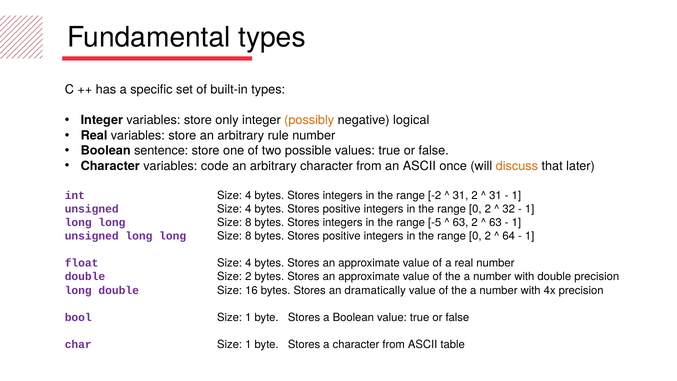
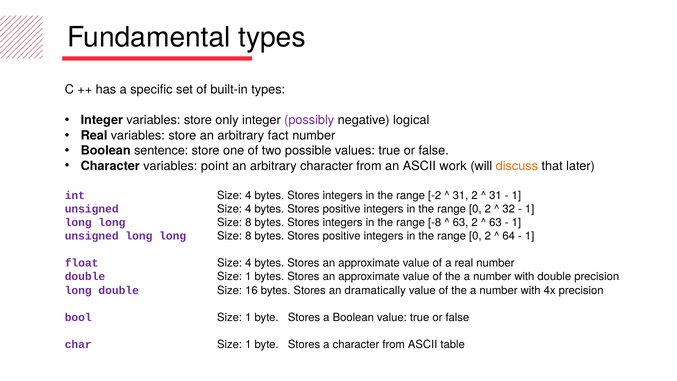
possibly colour: orange -> purple
rule: rule -> fact
code: code -> point
once: once -> work
-5: -5 -> -8
double Size 2: 2 -> 1
